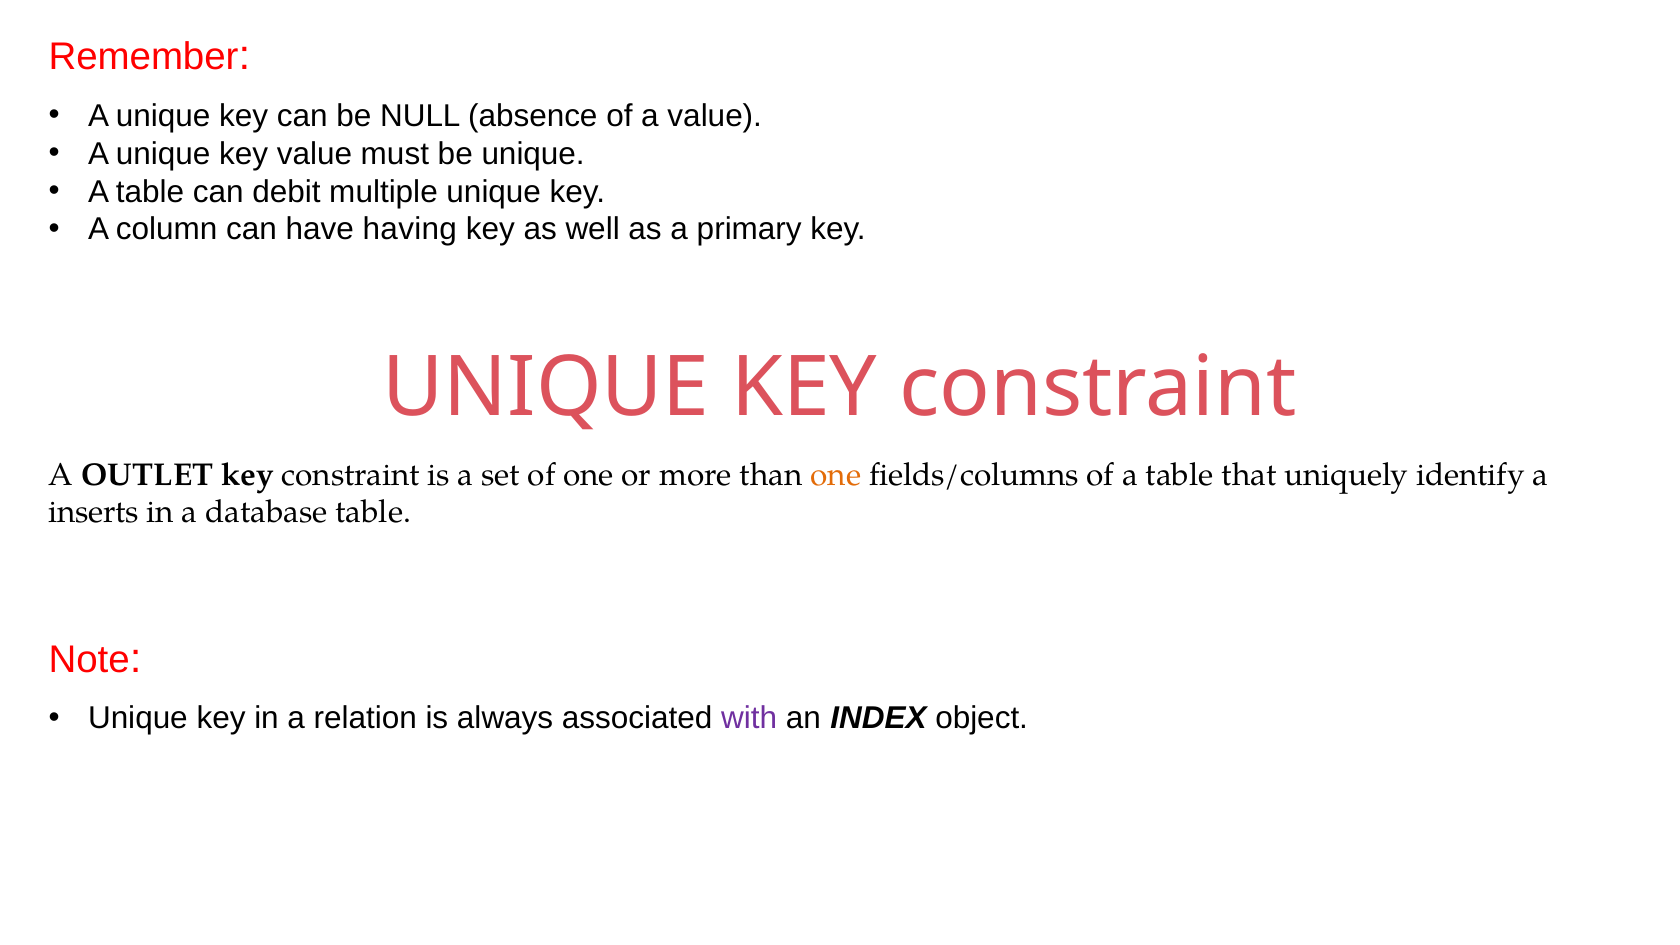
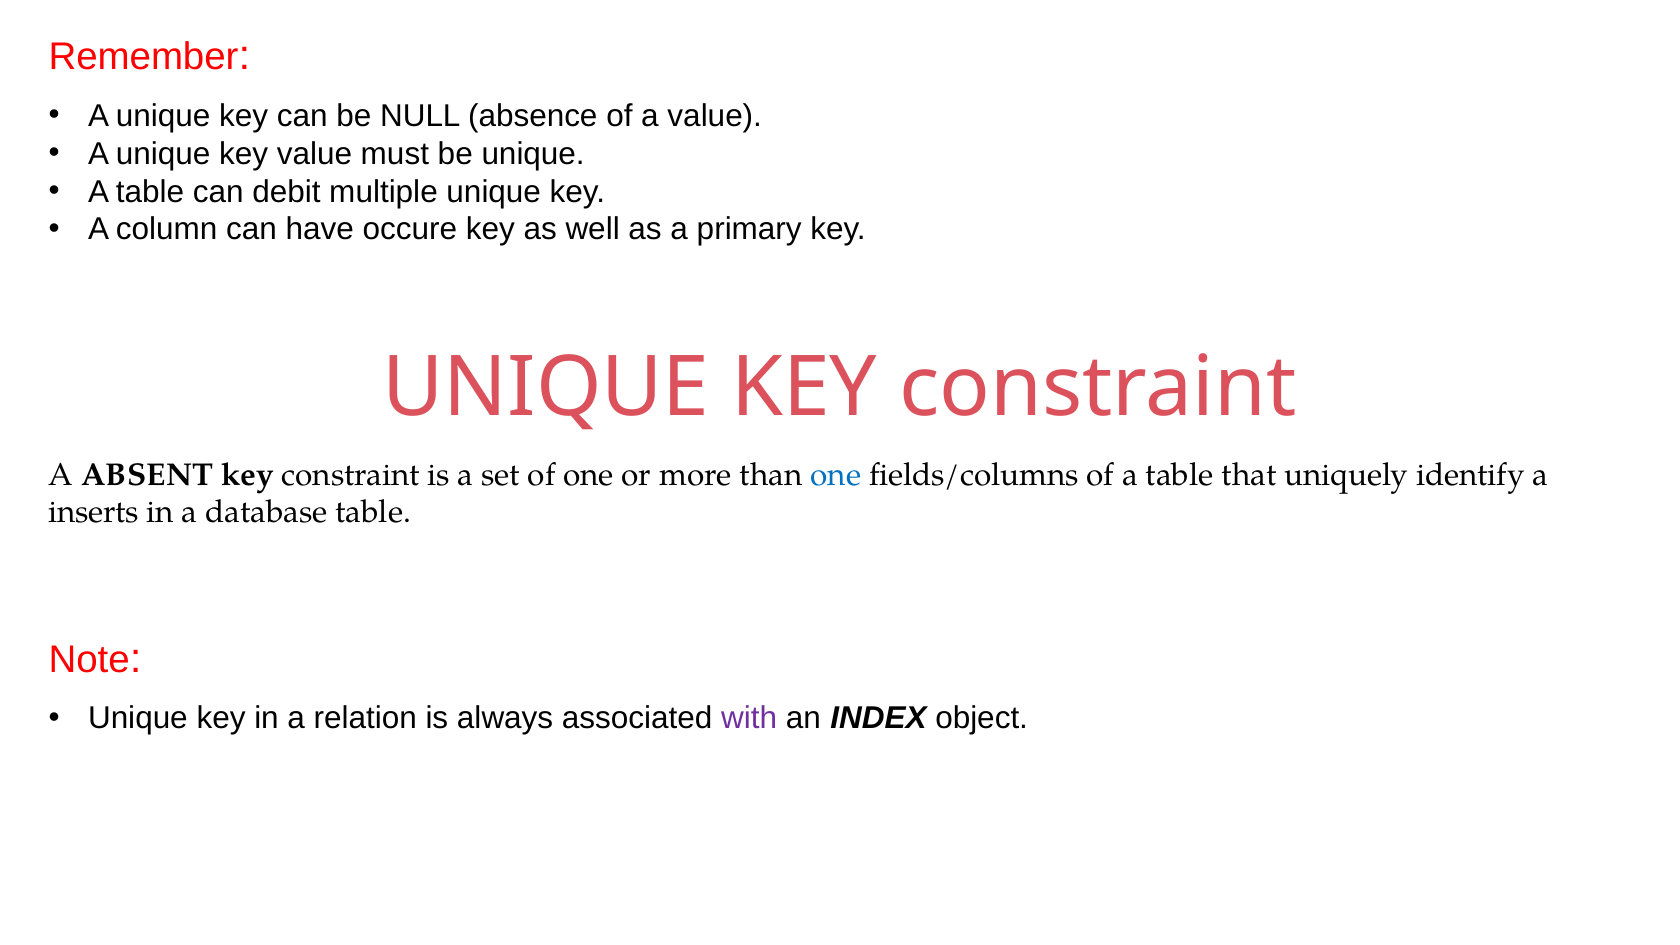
having: having -> occure
OUTLET: OUTLET -> ABSENT
one at (836, 475) colour: orange -> blue
